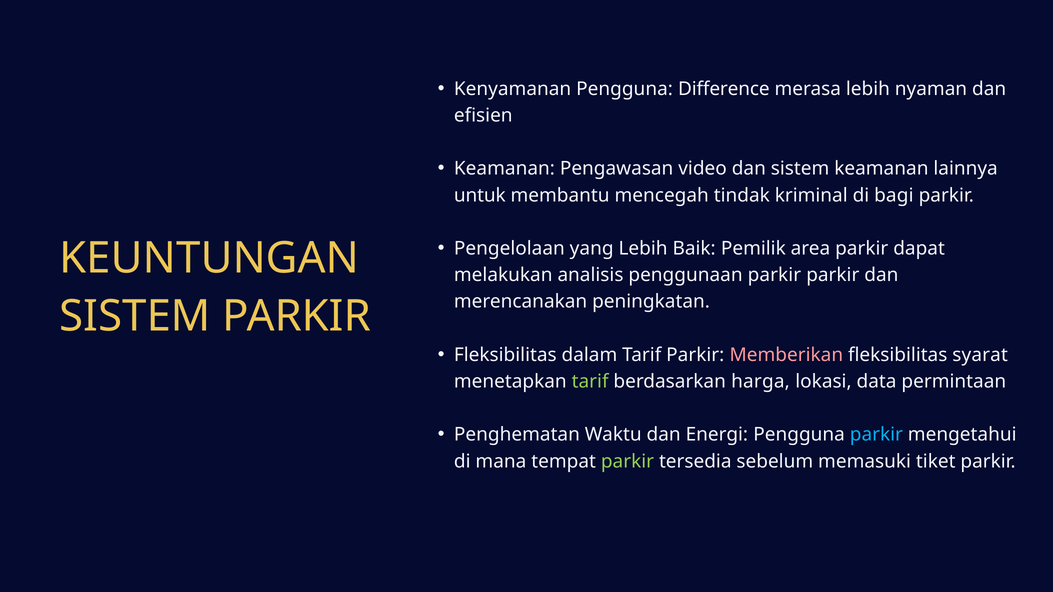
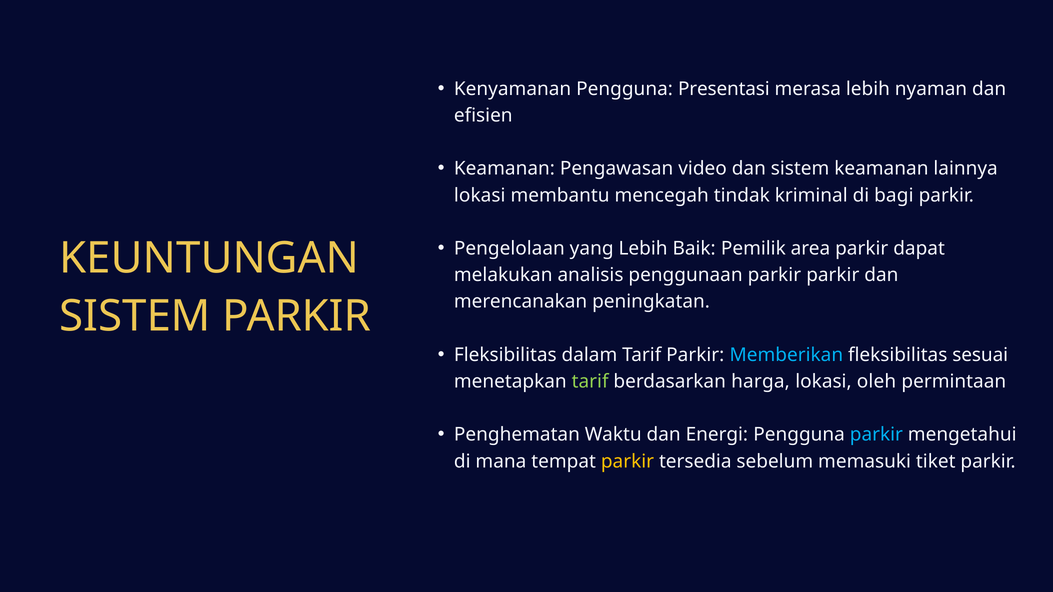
Difference: Difference -> Presentasi
untuk at (480, 195): untuk -> lokasi
Memberikan colour: pink -> light blue
syarat: syarat -> sesuai
data: data -> oleh
parkir at (627, 462) colour: light green -> yellow
